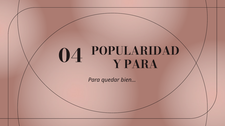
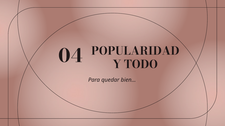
Y PARA: PARA -> TODO
